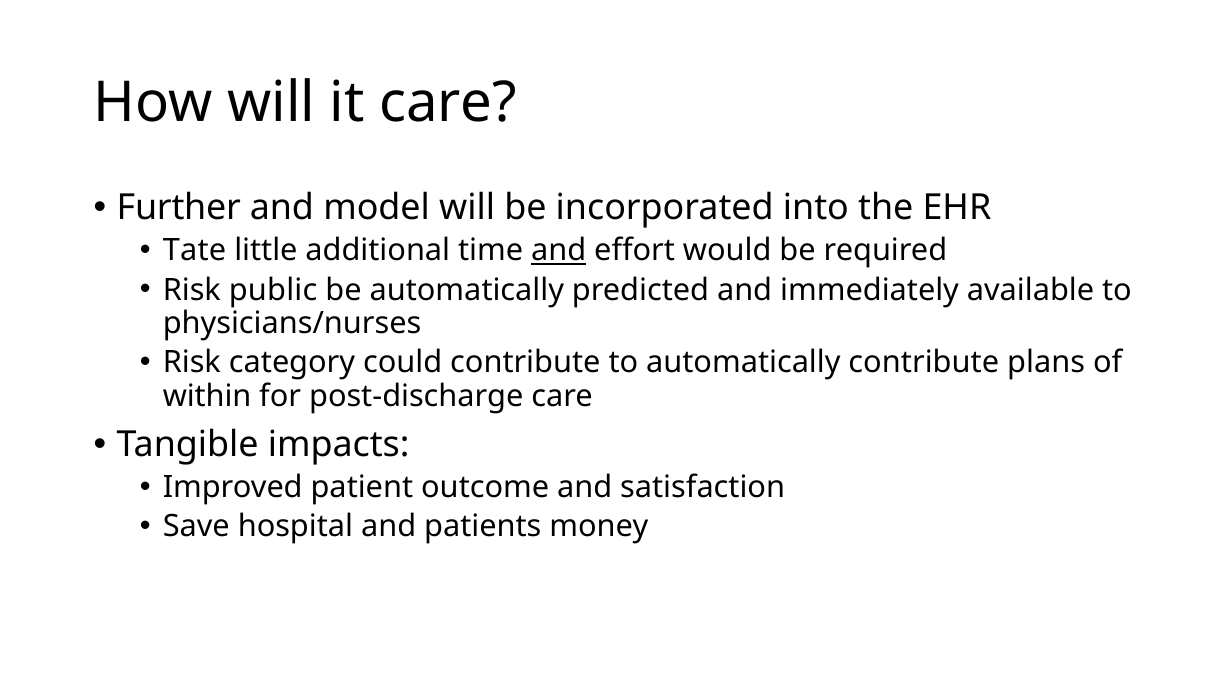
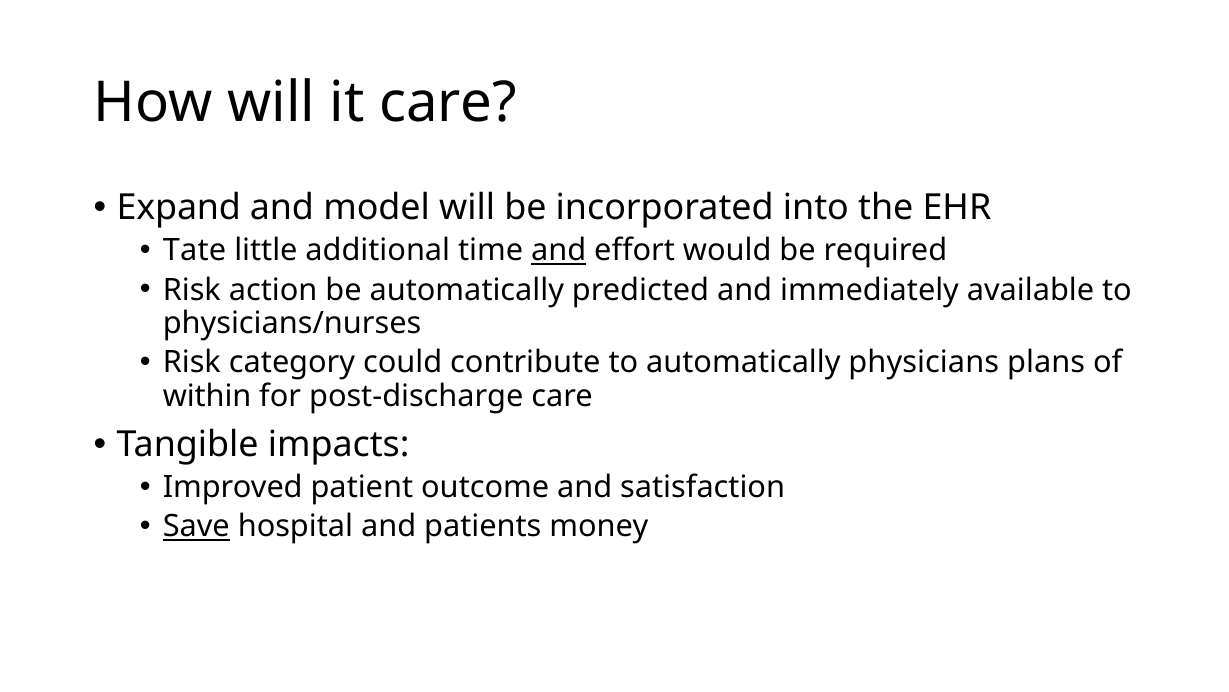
Further: Further -> Expand
public: public -> action
automatically contribute: contribute -> physicians
Save underline: none -> present
